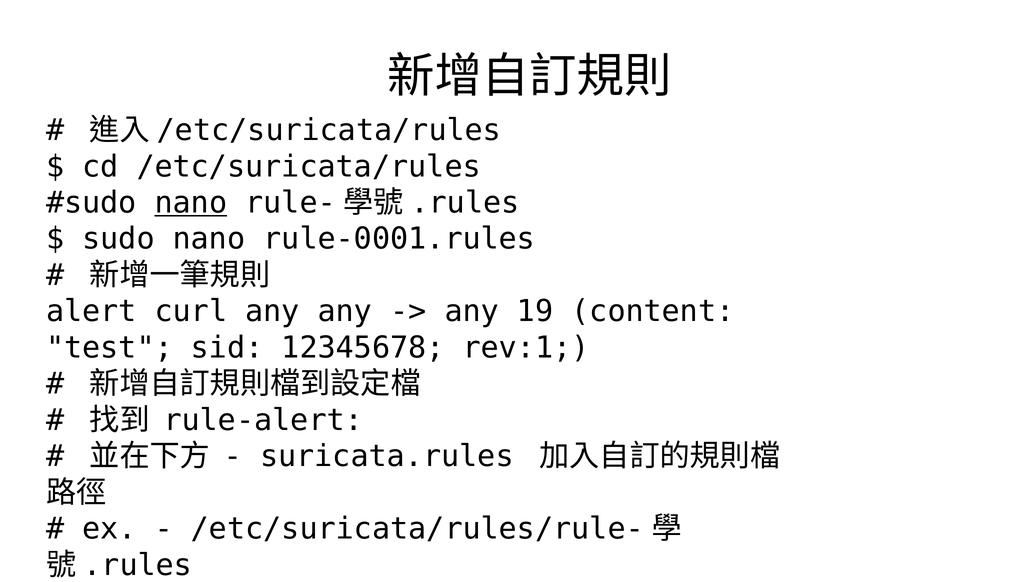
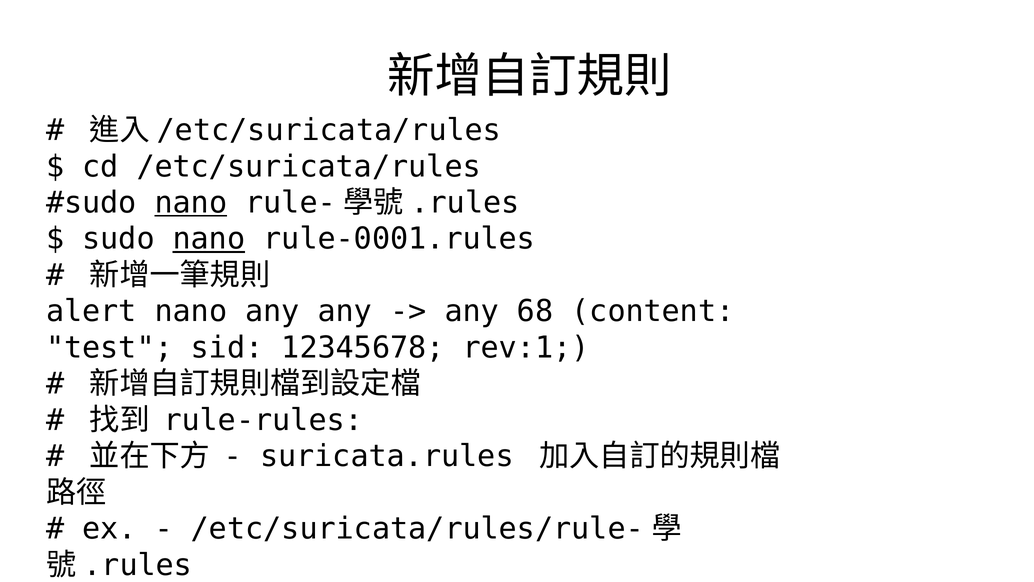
nano at (209, 239) underline: none -> present
alert curl: curl -> nano
19: 19 -> 68
rule-alert: rule-alert -> rule-rules
